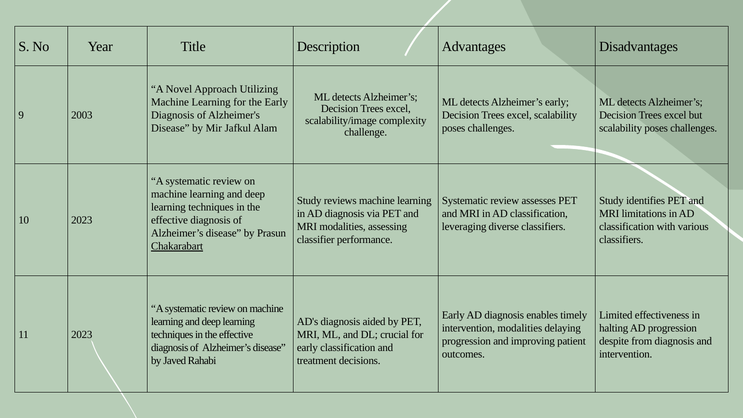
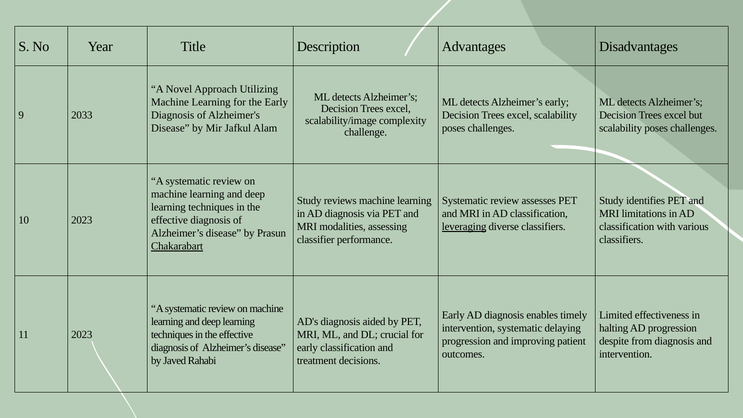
2003: 2003 -> 2033
leveraging underline: none -> present
intervention modalities: modalities -> systematic
